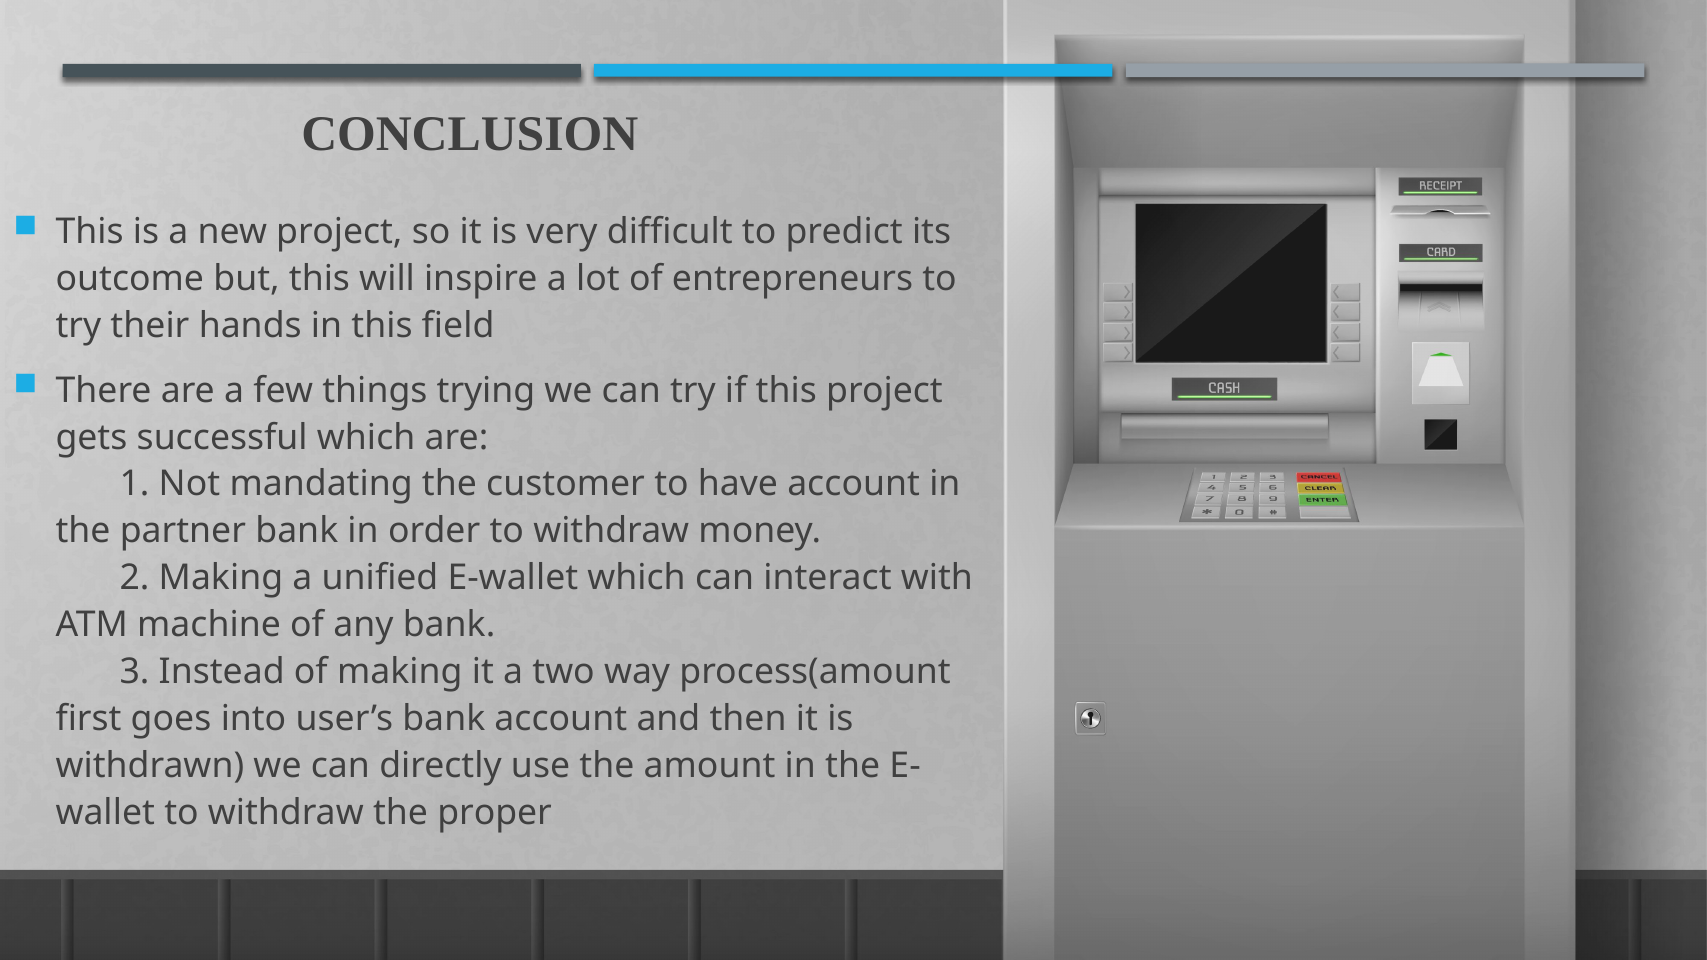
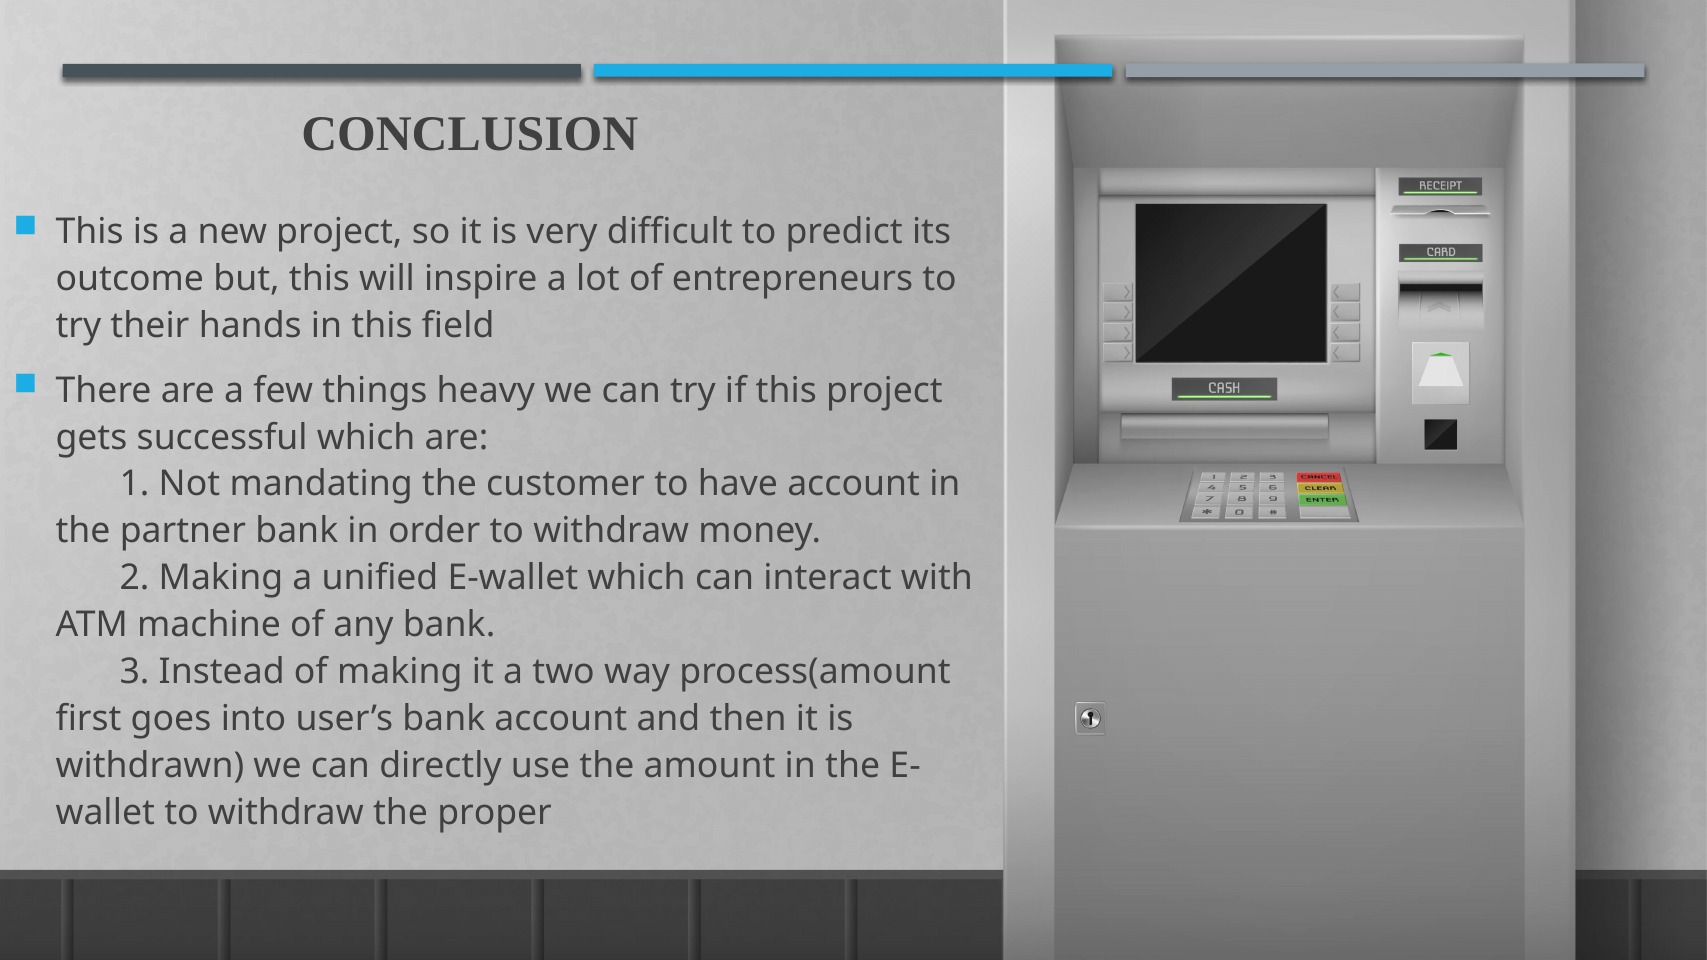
trying: trying -> heavy
